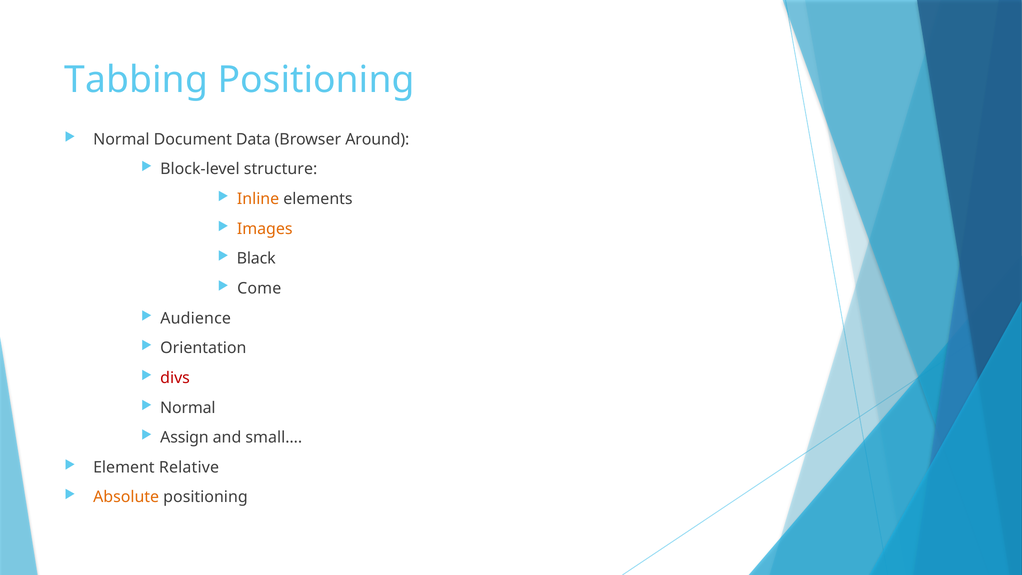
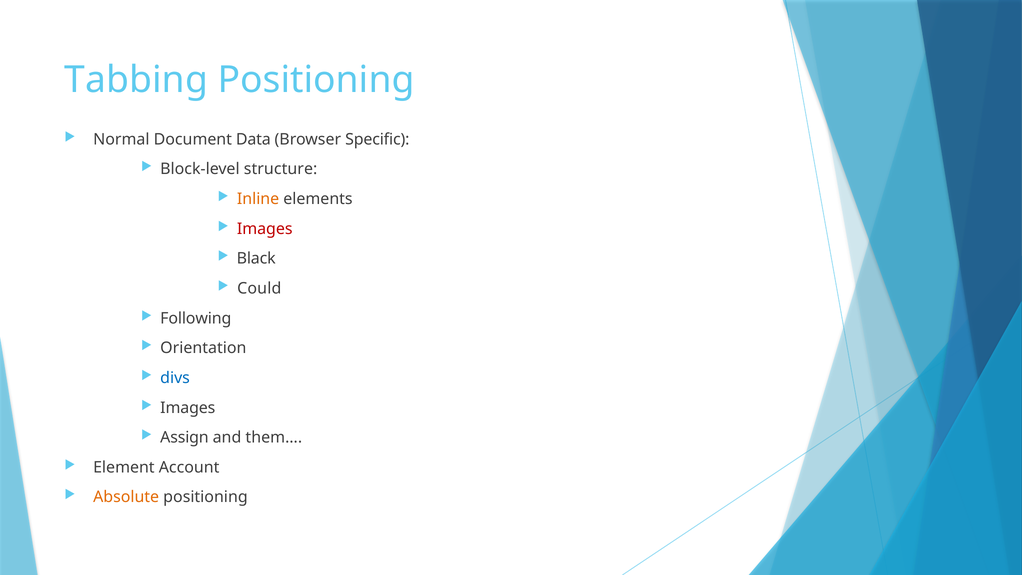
Around: Around -> Specific
Images at (265, 229) colour: orange -> red
Come: Come -> Could
Audience: Audience -> Following
divs colour: red -> blue
Normal at (188, 408): Normal -> Images
small…: small… -> them…
Relative: Relative -> Account
